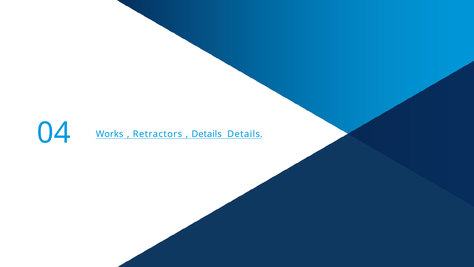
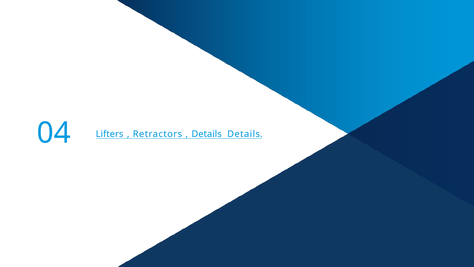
Works: Works -> Lifters
